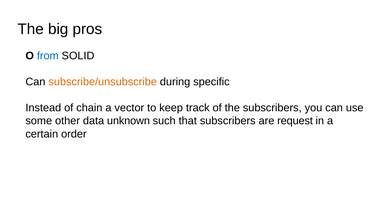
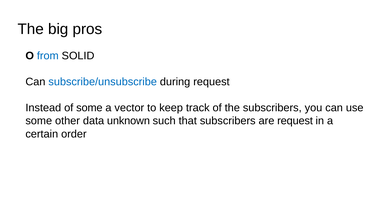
subscribe/unsubscribe colour: orange -> blue
during specific: specific -> request
of chain: chain -> some
